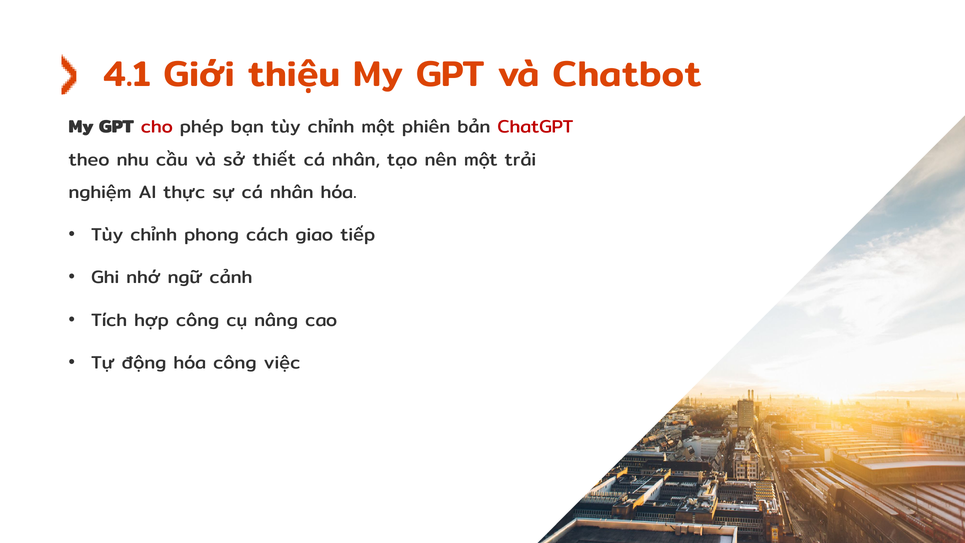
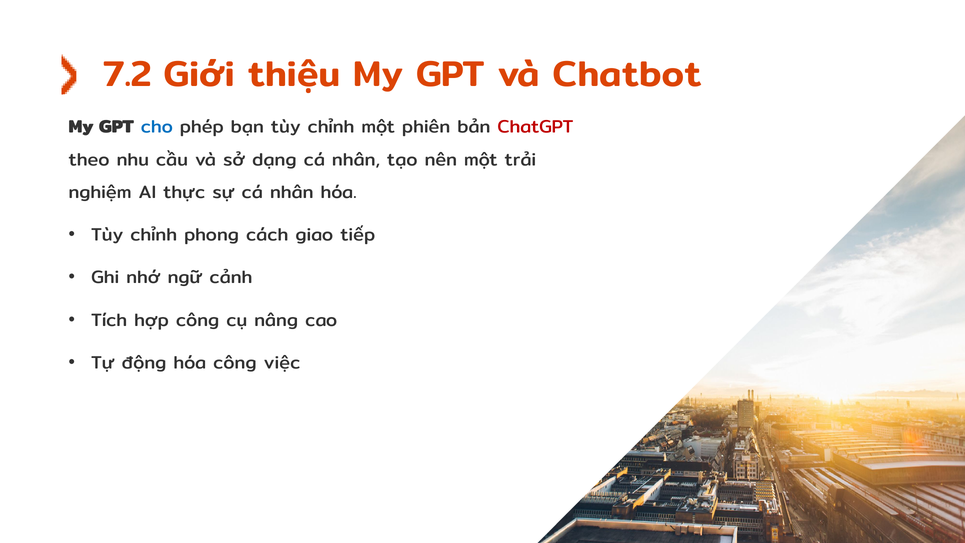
4.1: 4.1 -> 7.2
cho colour: red -> blue
thiết: thiết -> dạng
